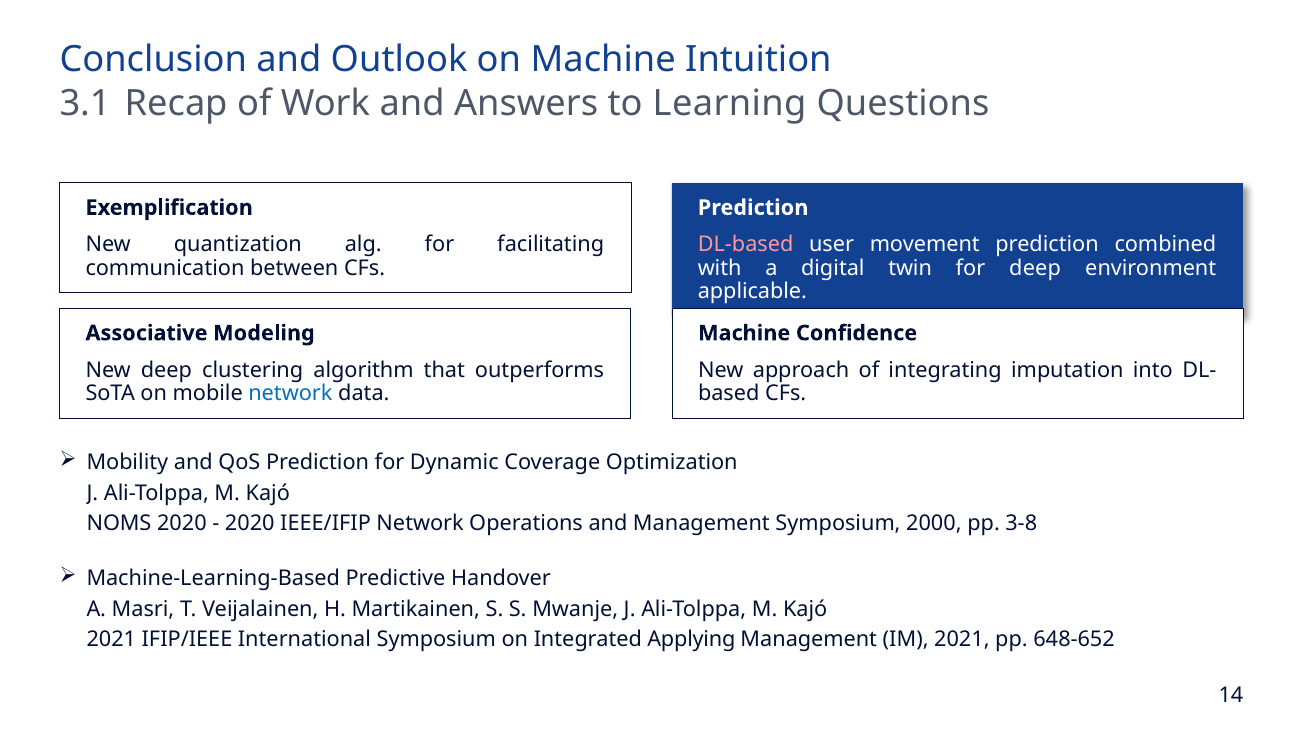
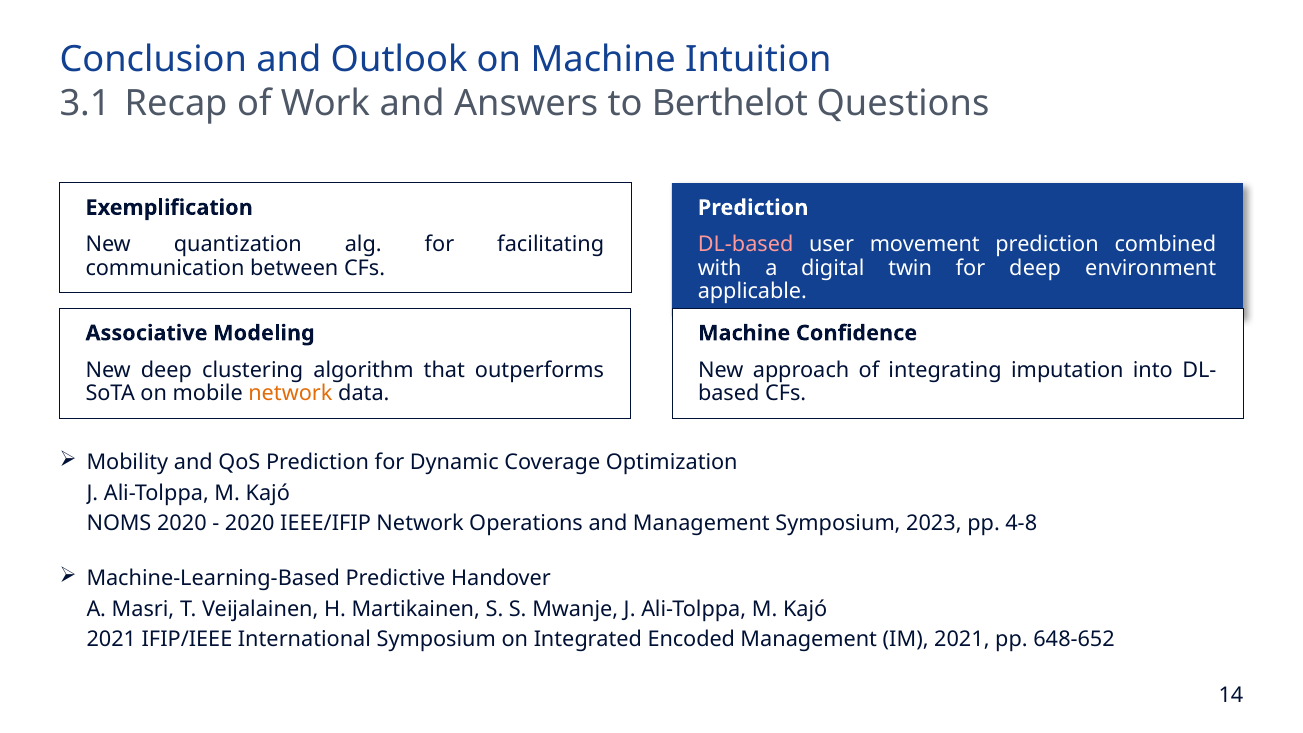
Learning: Learning -> Berthelot
network at (290, 394) colour: blue -> orange
2000: 2000 -> 2023
3-8: 3-8 -> 4-8
Applying: Applying -> Encoded
